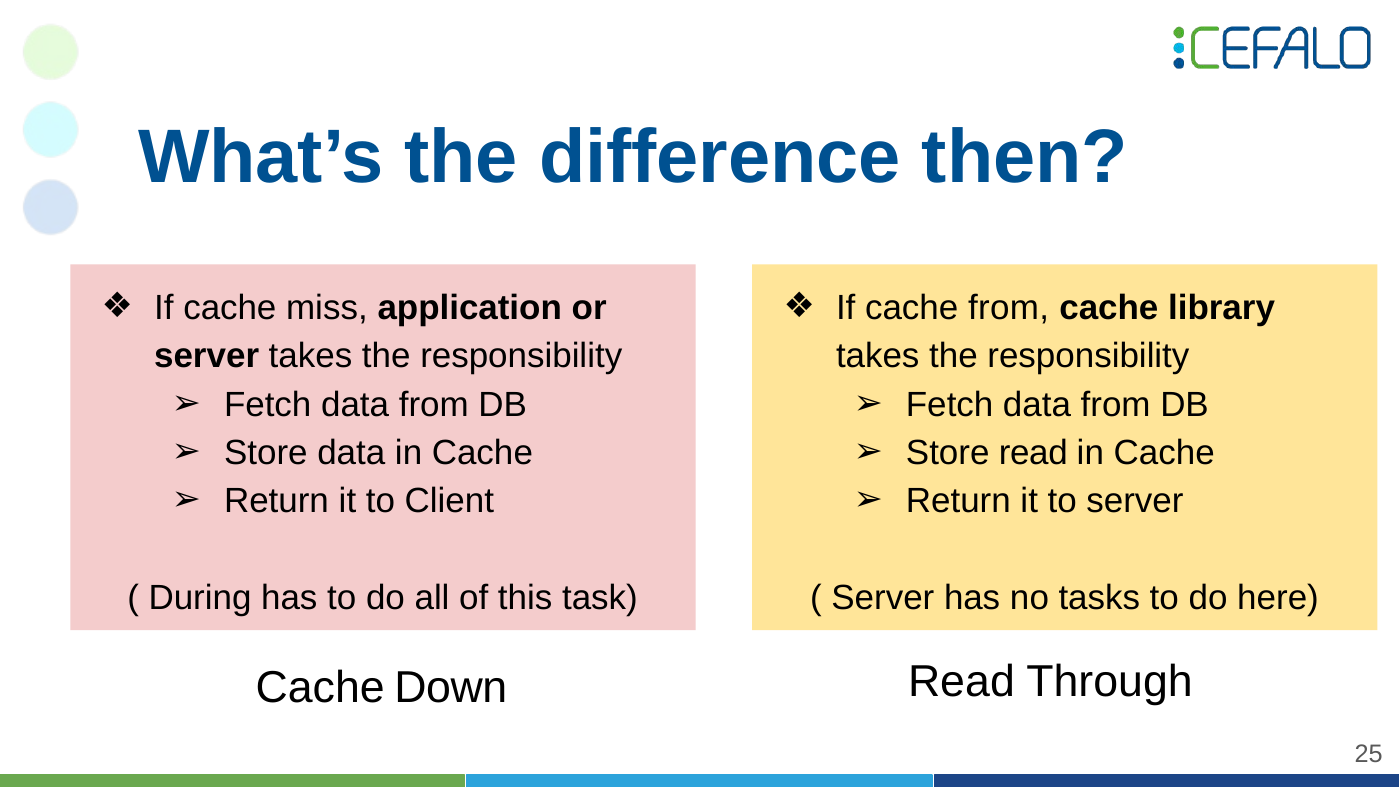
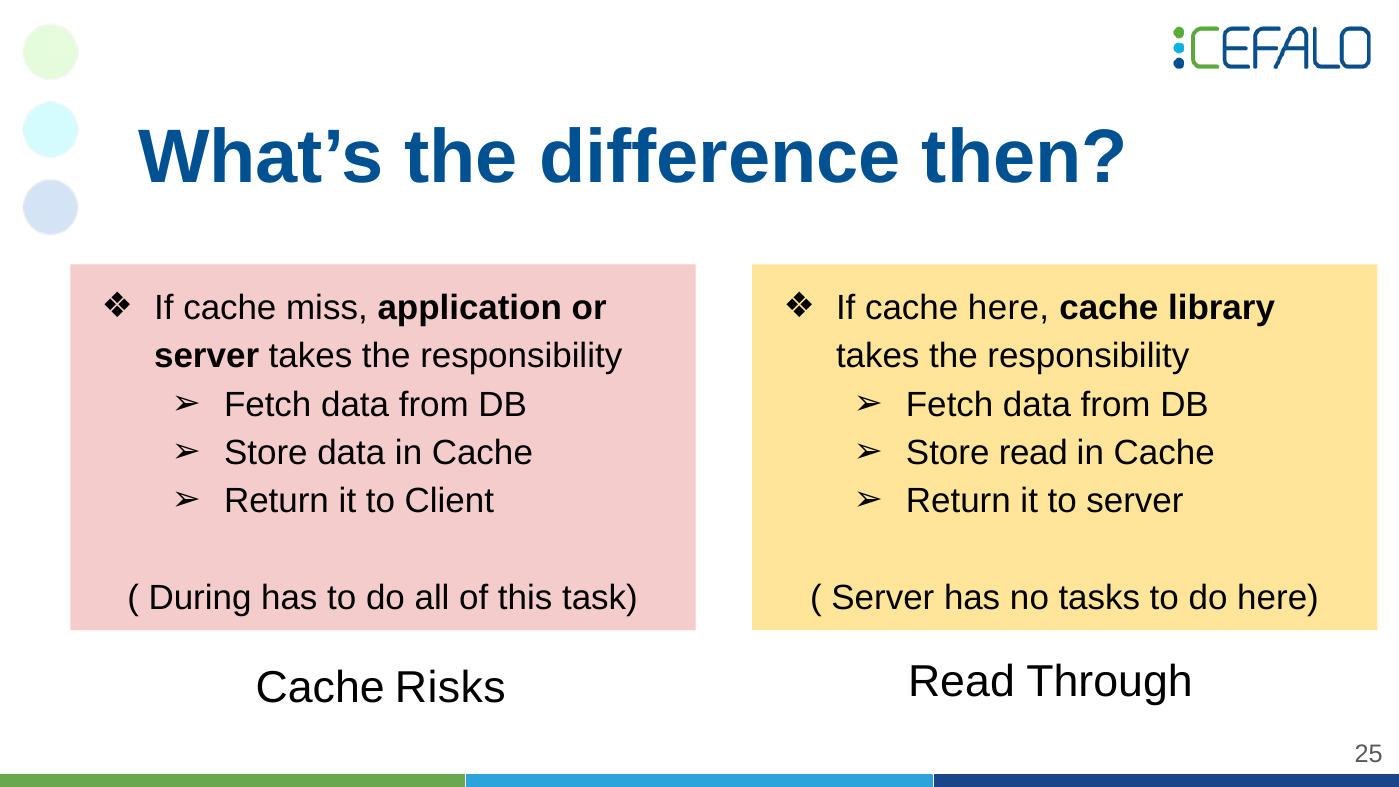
cache from: from -> here
Down: Down -> Risks
